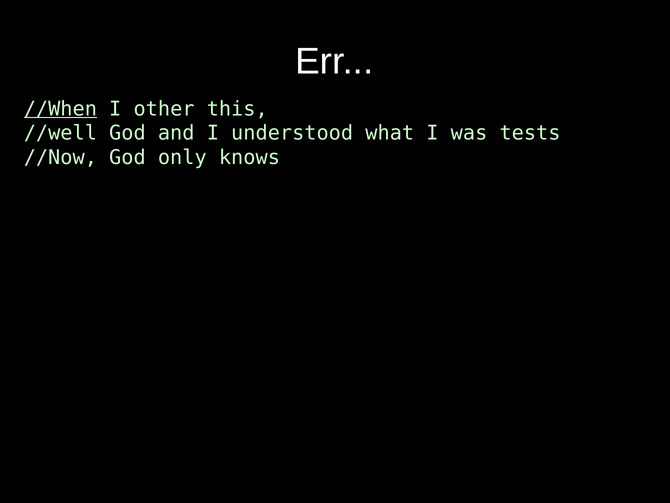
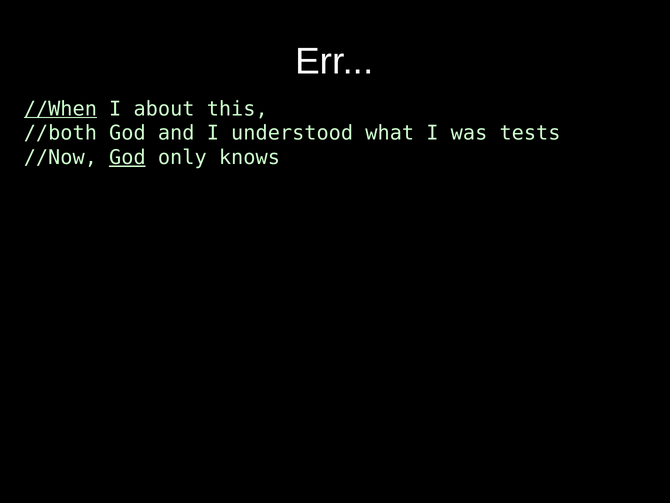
other: other -> about
//well: //well -> //both
God at (127, 158) underline: none -> present
